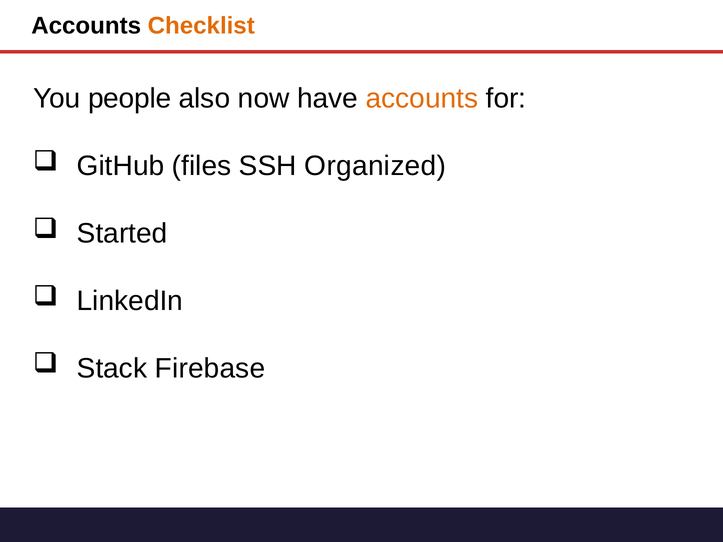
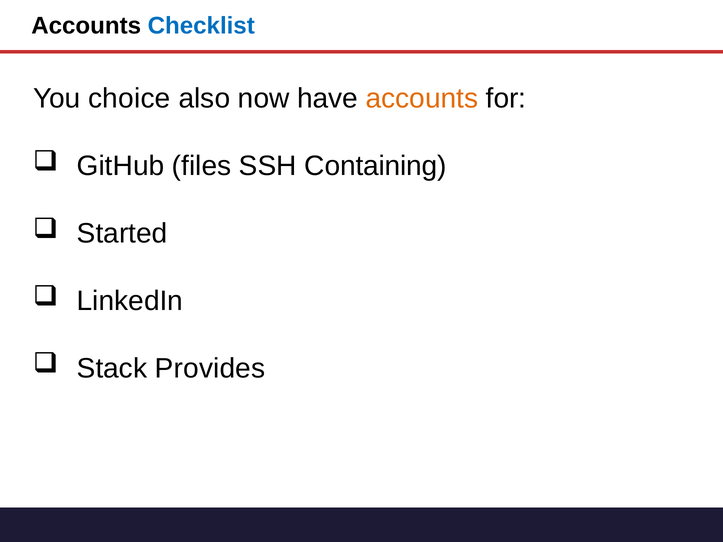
Checklist colour: orange -> blue
people: people -> choice
Organized: Organized -> Containing
Firebase: Firebase -> Provides
